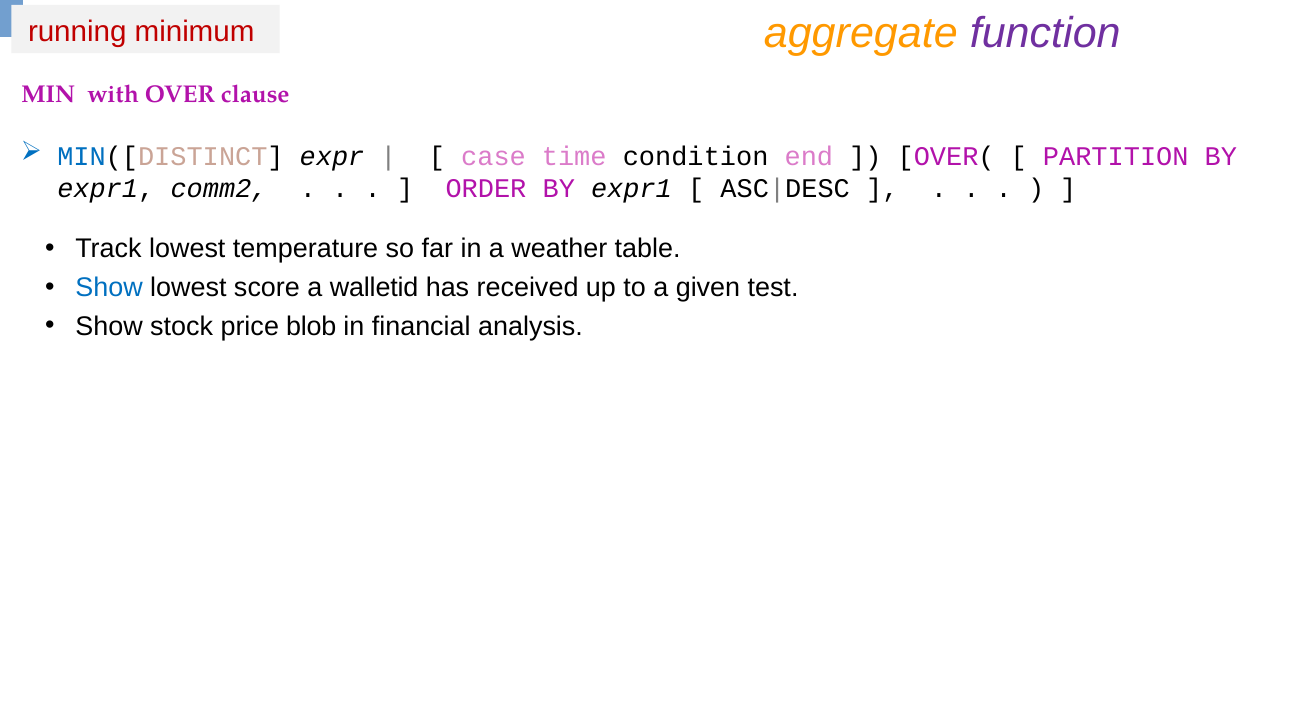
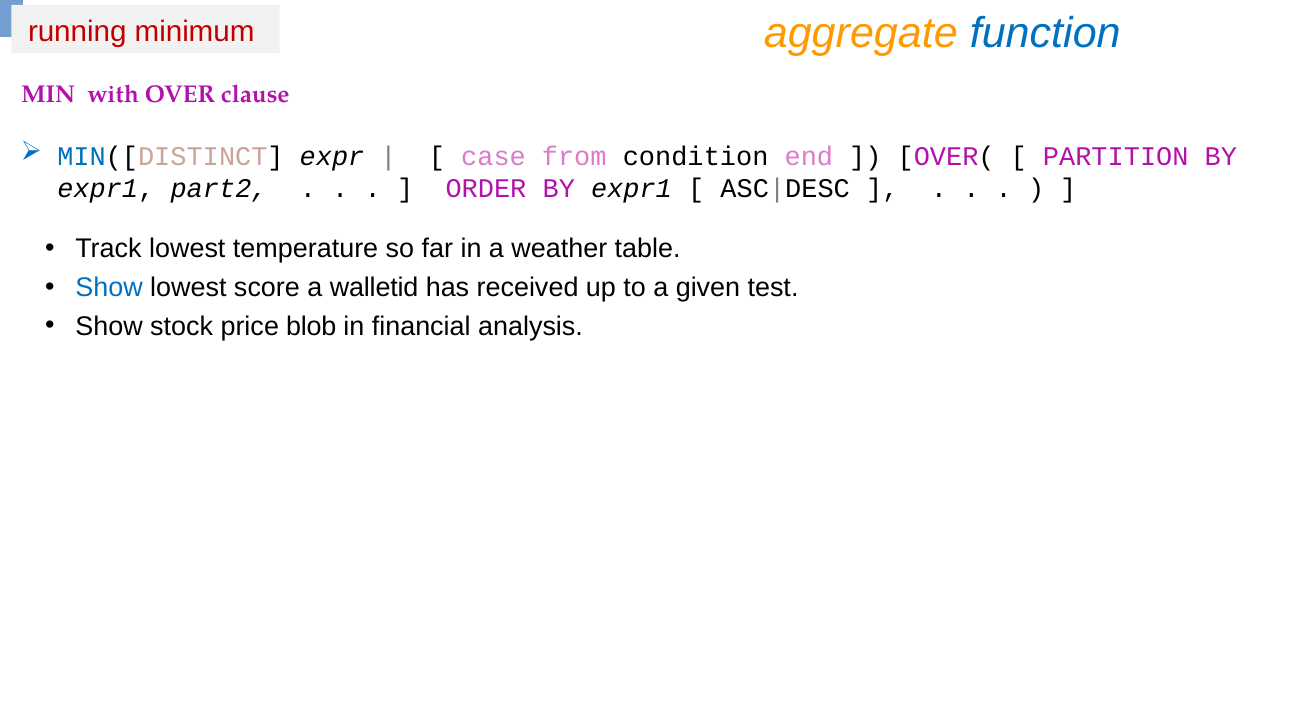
function colour: purple -> blue
time: time -> from
comm2: comm2 -> part2
